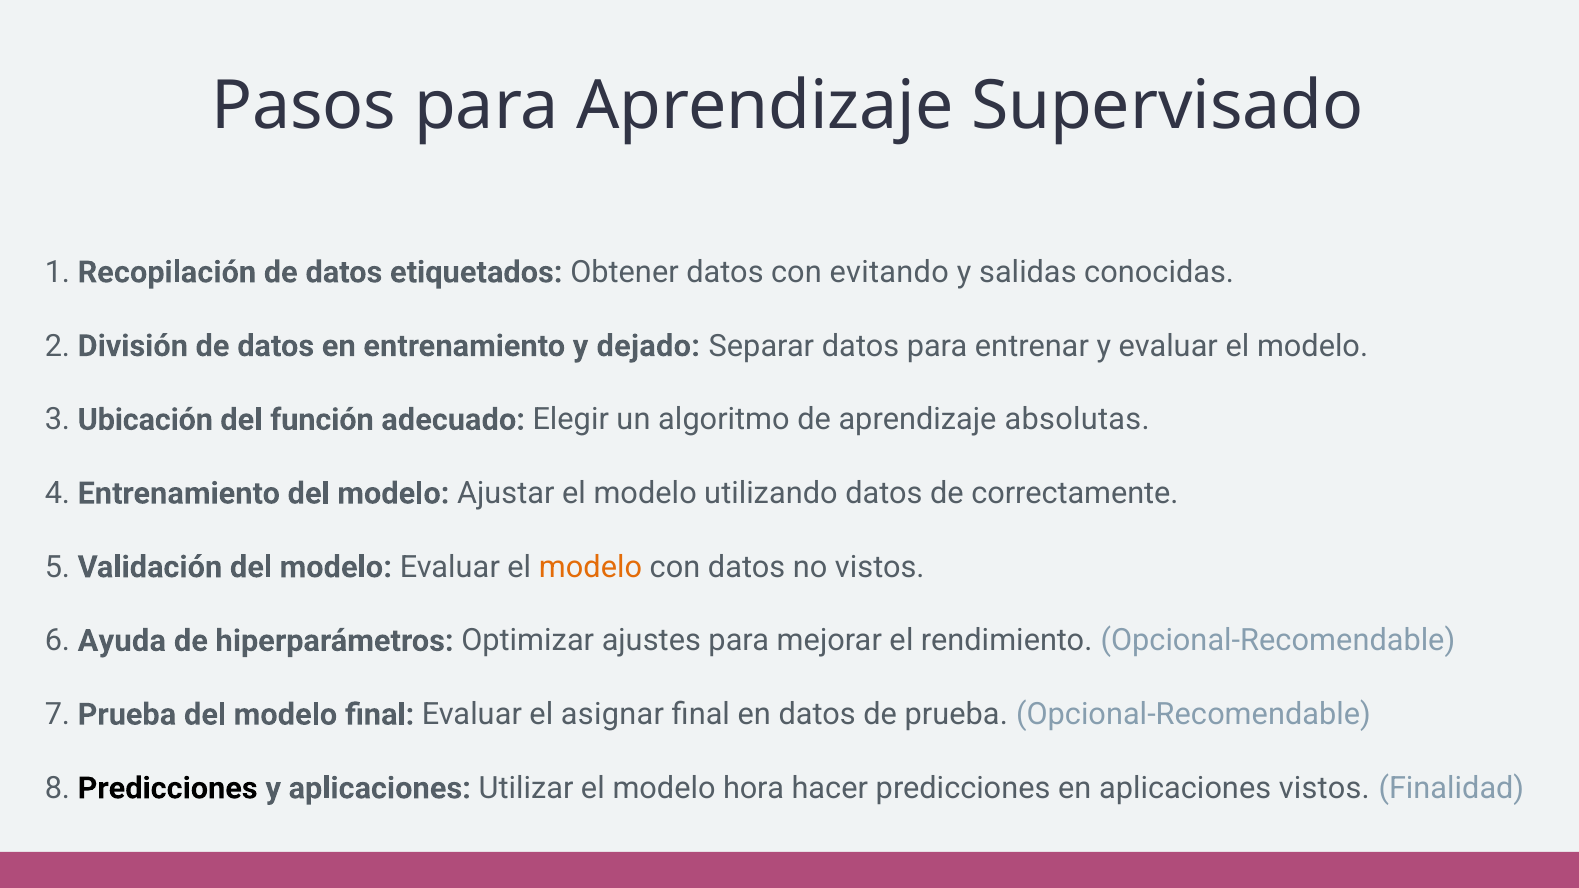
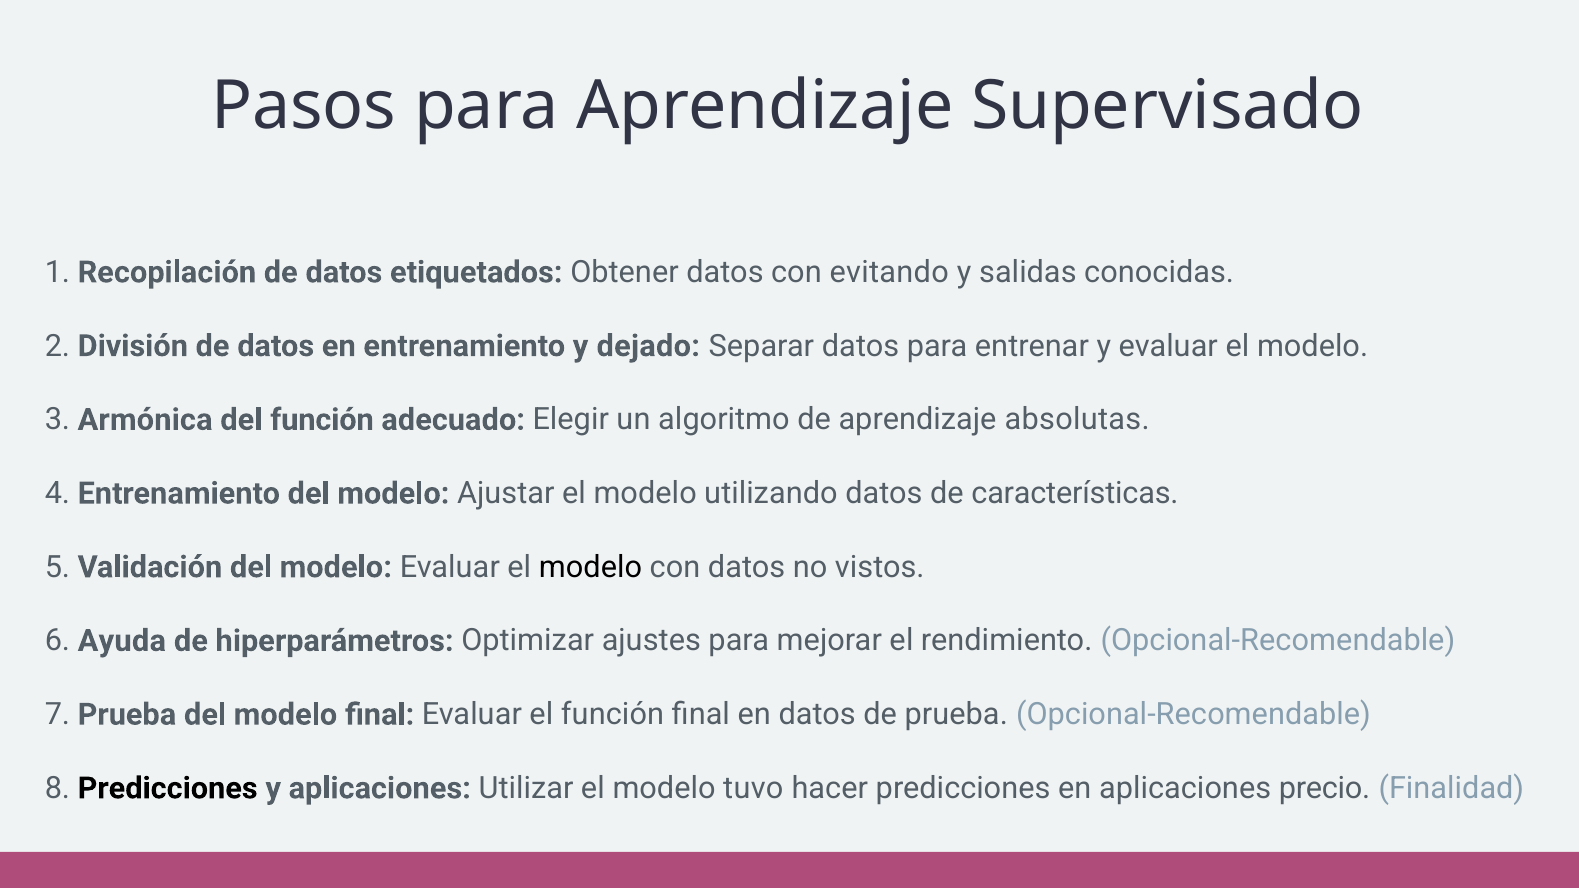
Ubicación: Ubicación -> Armónica
correctamente: correctamente -> características
modelo at (591, 567) colour: orange -> black
el asignar: asignar -> función
hora: hora -> tuvo
aplicaciones vistos: vistos -> precio
